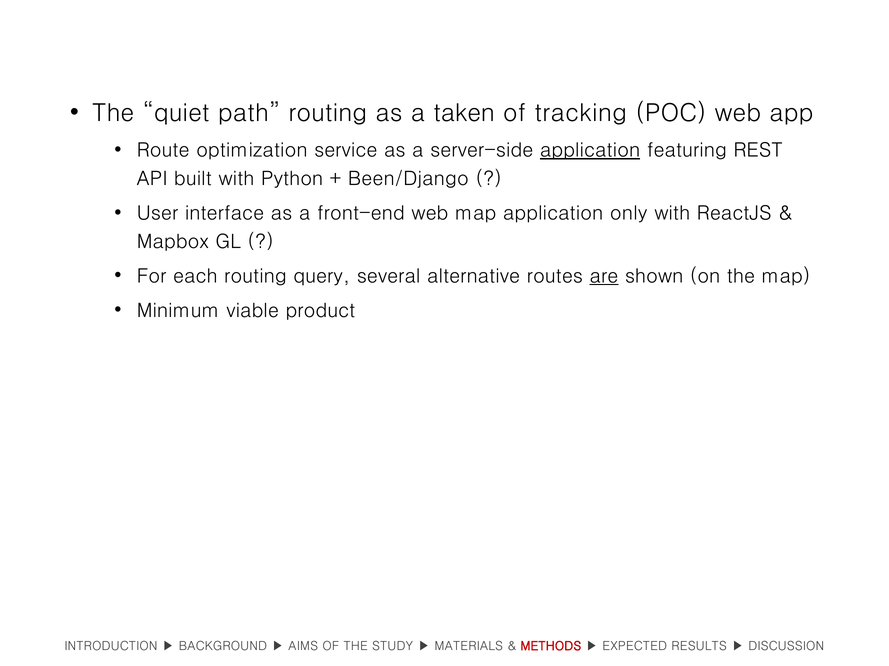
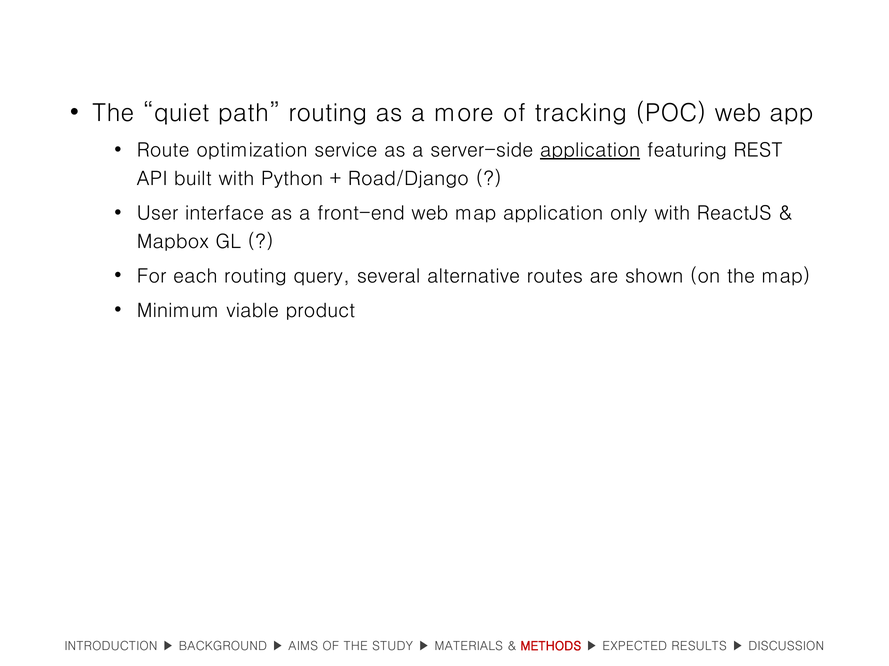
taken: taken -> more
Been/Django: Been/Django -> Road/Django
are underline: present -> none
